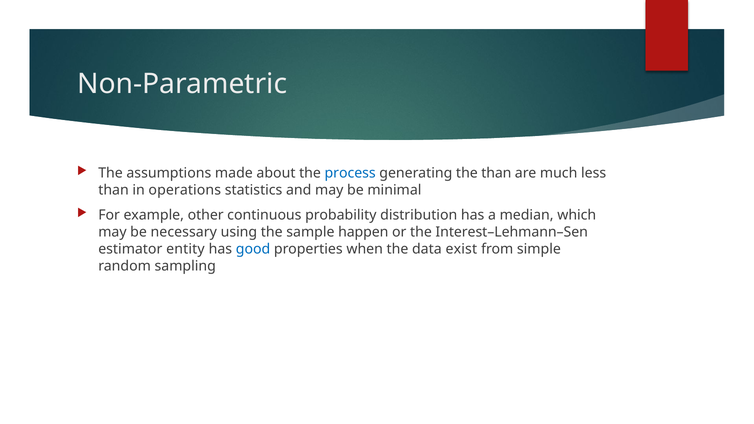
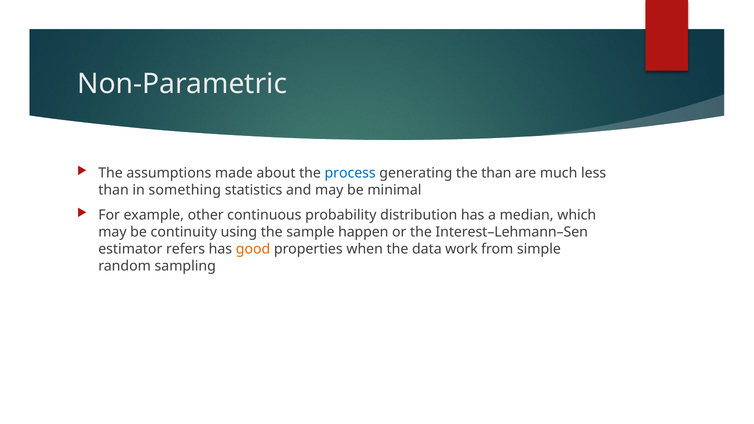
operations: operations -> something
necessary: necessary -> continuity
entity: entity -> refers
good colour: blue -> orange
exist: exist -> work
